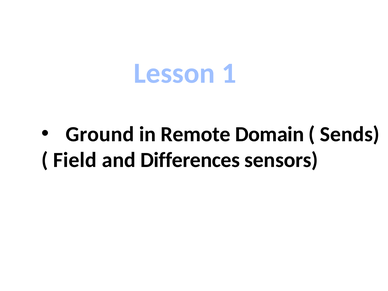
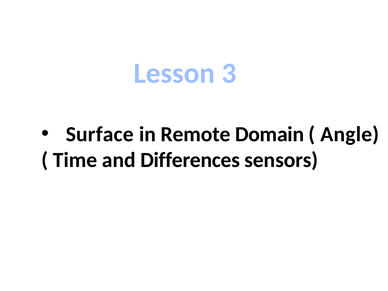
1: 1 -> 3
Ground: Ground -> Surface
Sends: Sends -> Angle
Field: Field -> Time
